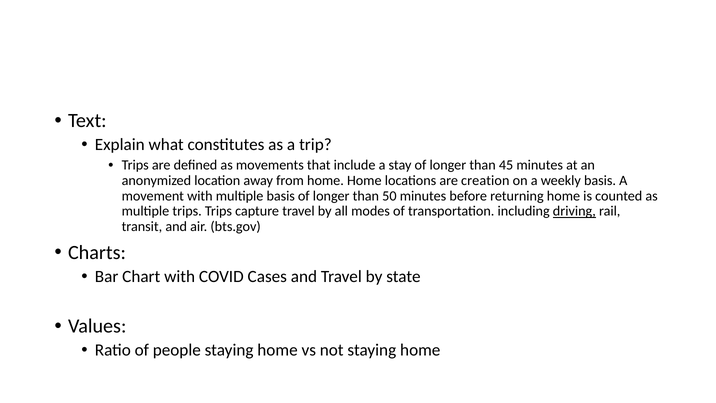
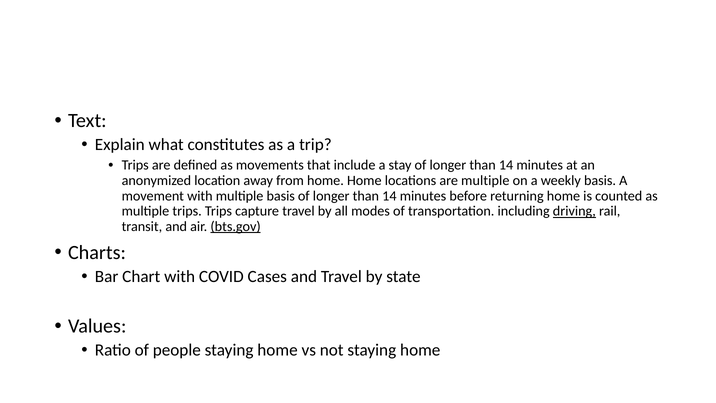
45 at (506, 165): 45 -> 14
are creation: creation -> multiple
50 at (389, 196): 50 -> 14
bts.gov underline: none -> present
